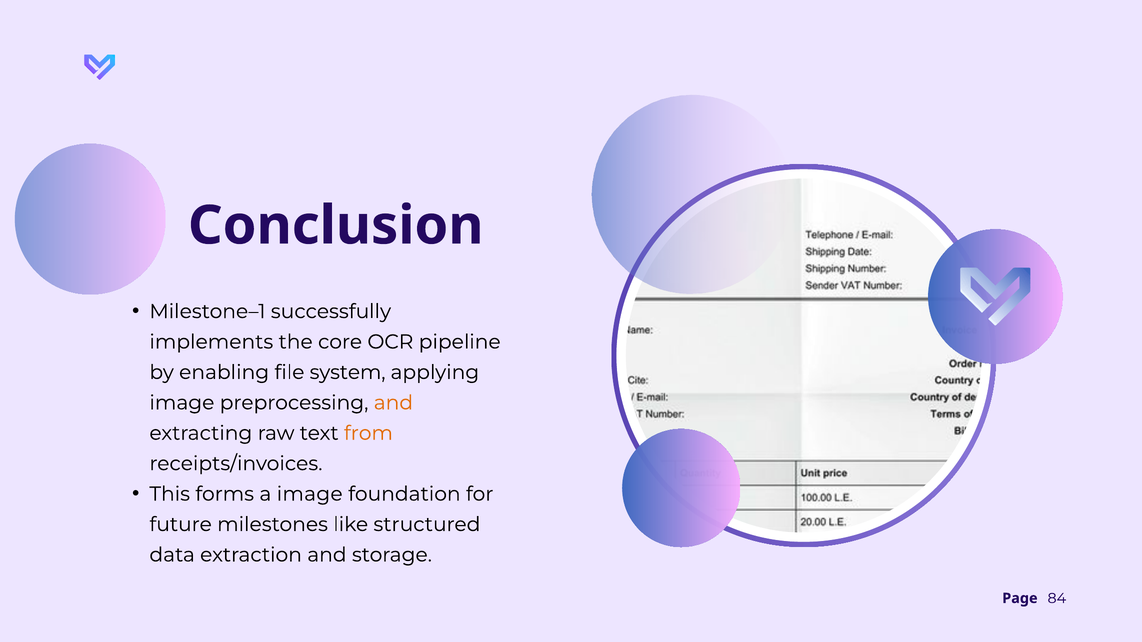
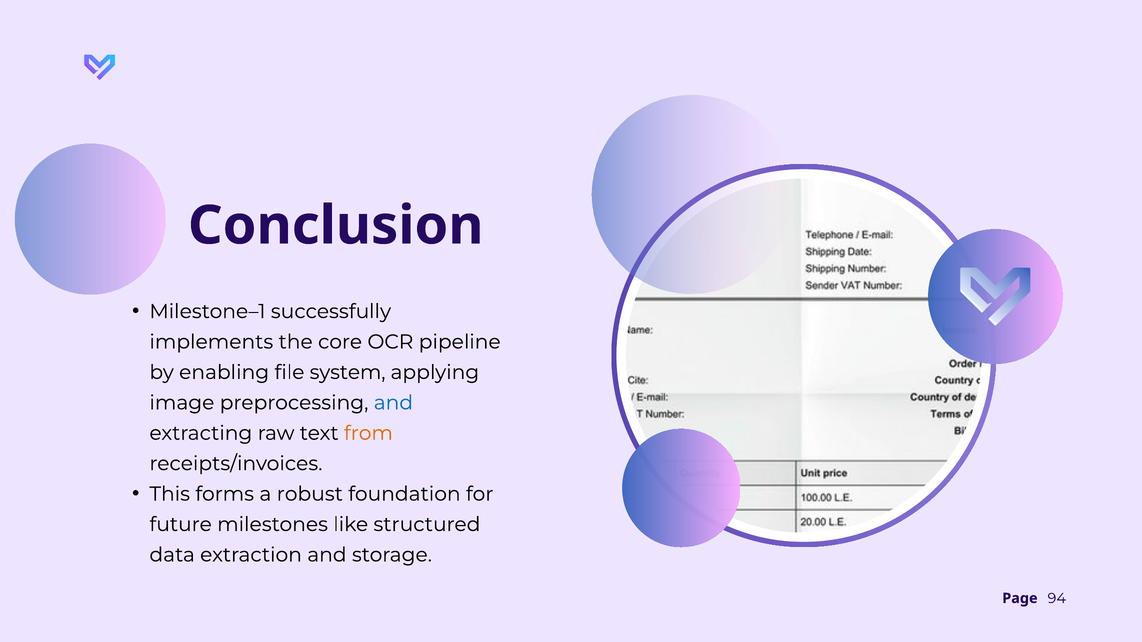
and at (393, 403) colour: orange -> blue
a image: image -> robust
84: 84 -> 94
